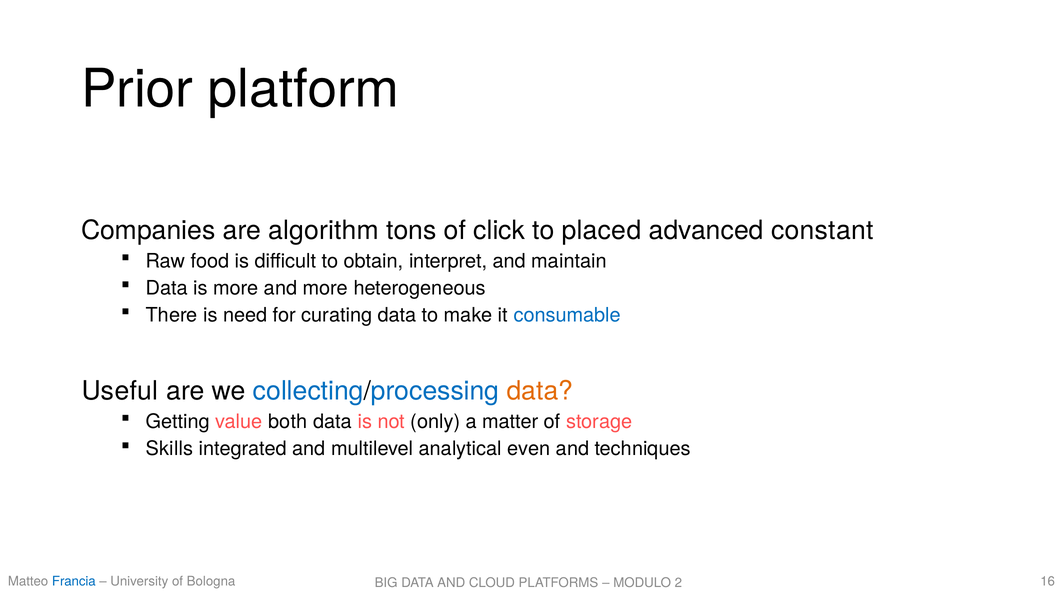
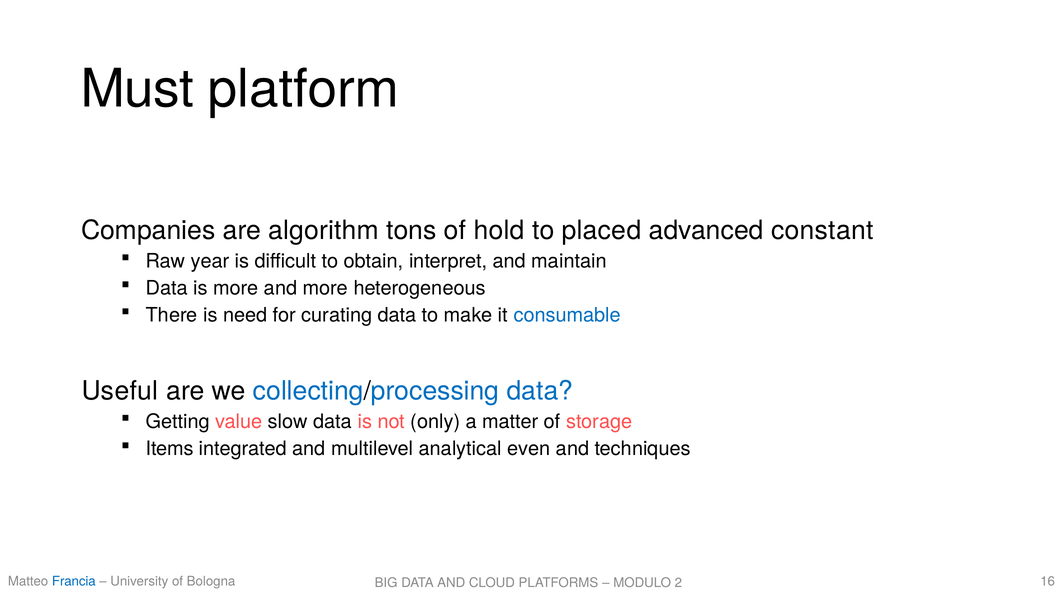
Prior: Prior -> Must
click: click -> hold
food: food -> year
data at (540, 391) colour: orange -> blue
both: both -> slow
Skills: Skills -> Items
